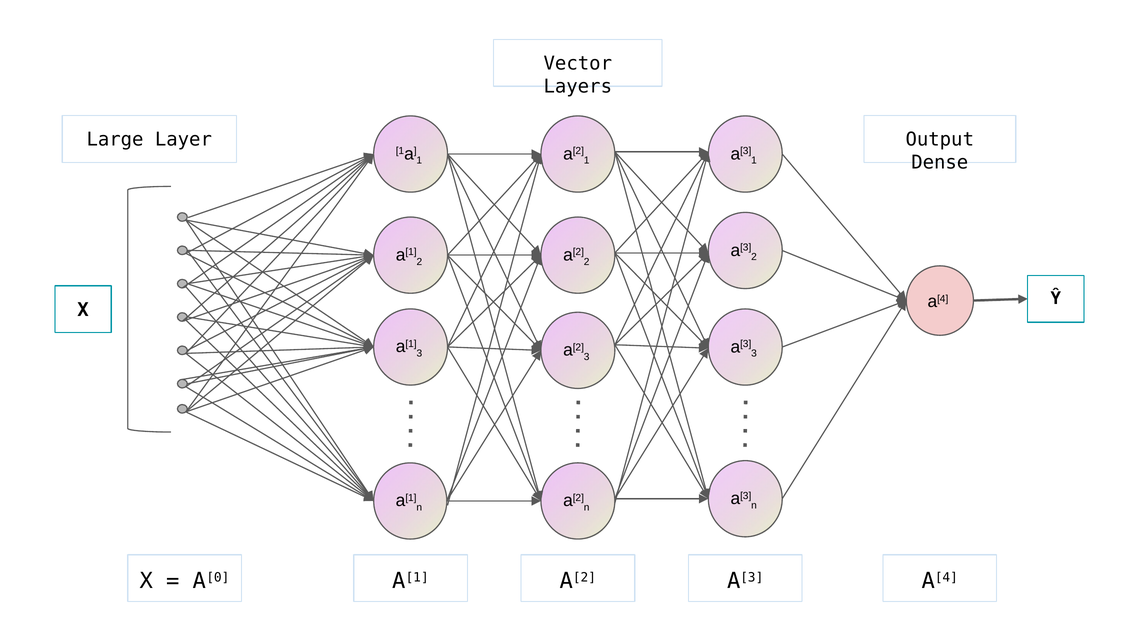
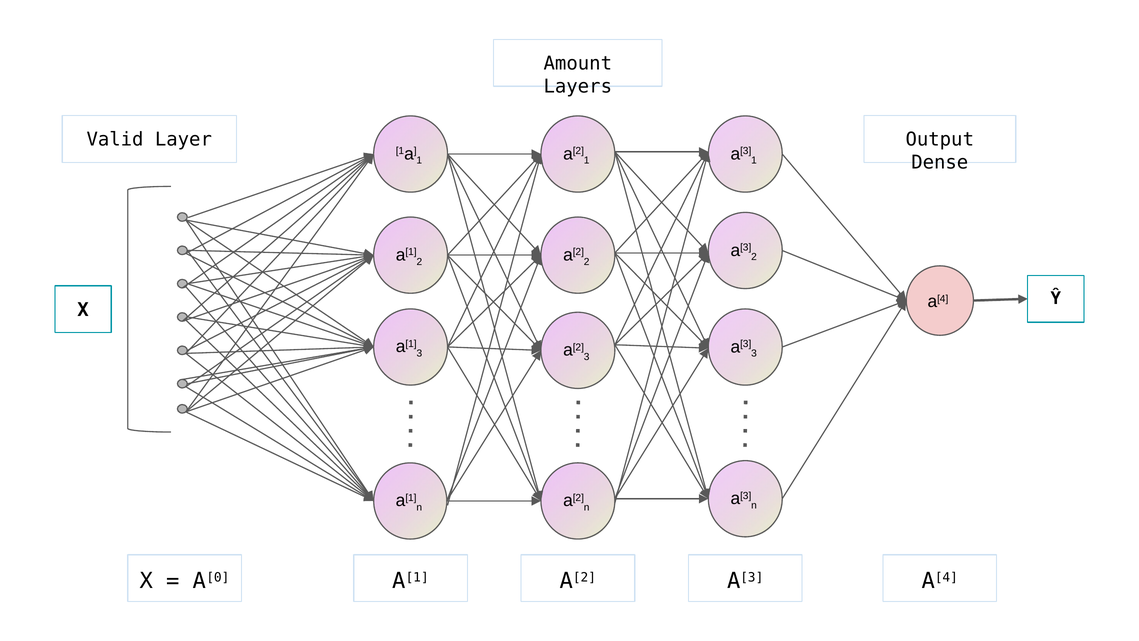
Vector: Vector -> Amount
Large: Large -> Valid
